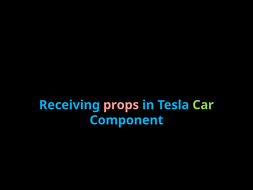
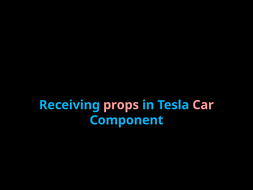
Car colour: light green -> pink
